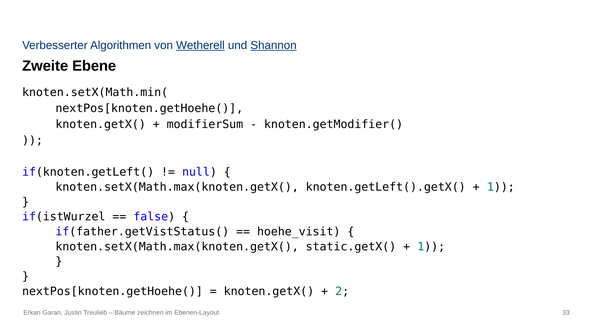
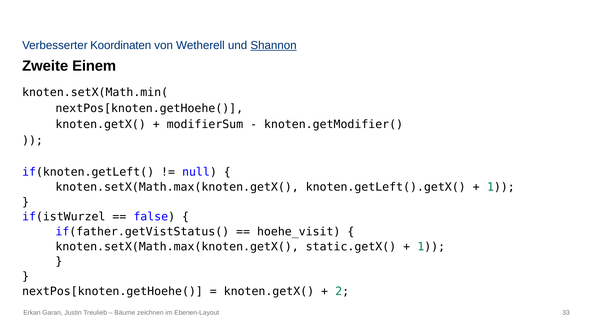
Algorithmen: Algorithmen -> Koordinaten
Wetherell underline: present -> none
Ebene: Ebene -> Einem
